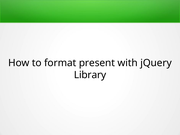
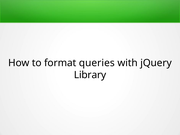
present: present -> queries
